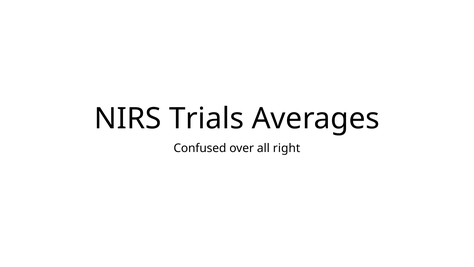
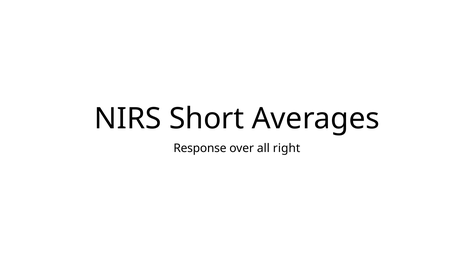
Trials: Trials -> Short
Confused: Confused -> Response
